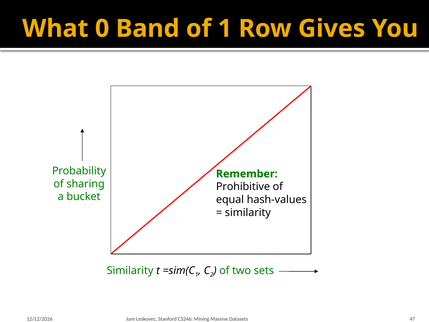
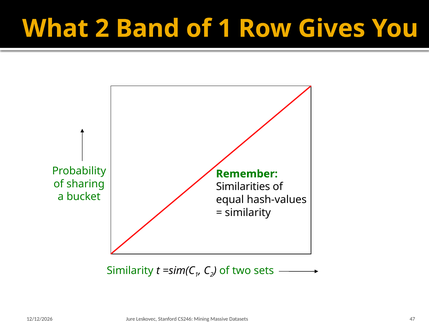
What 0: 0 -> 2
Prohibitive: Prohibitive -> Similarities
